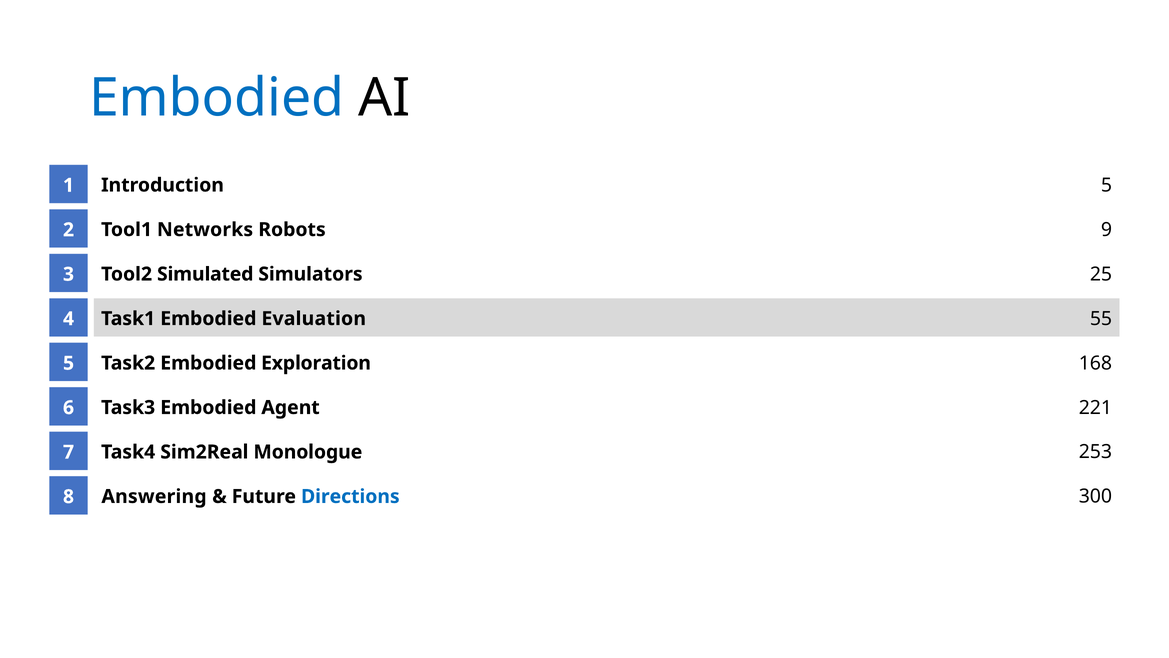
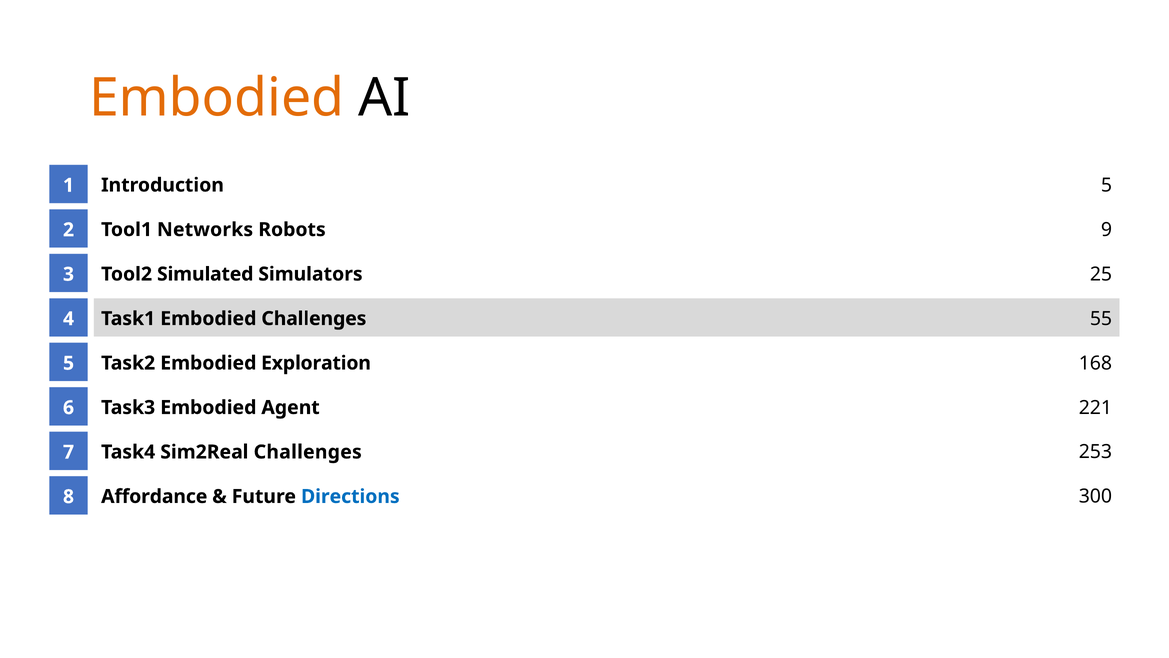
Embodied at (217, 98) colour: blue -> orange
Embodied Evaluation: Evaluation -> Challenges
Sim2Real Monologue: Monologue -> Challenges
Answering: Answering -> Affordance
